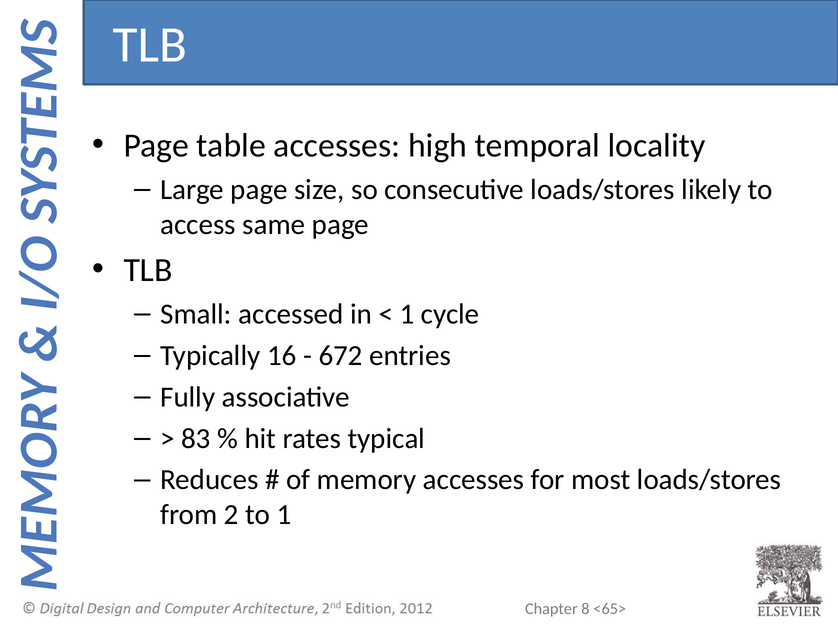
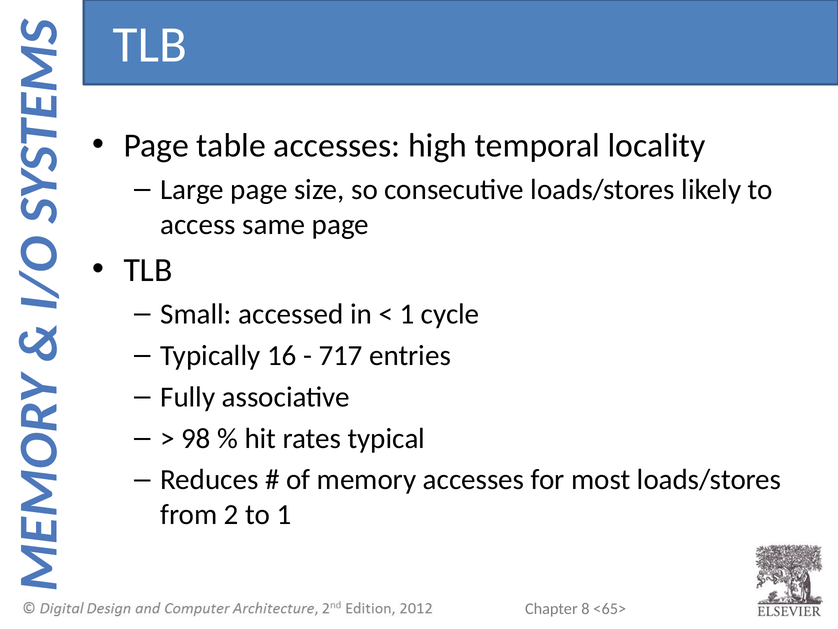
672: 672 -> 717
83: 83 -> 98
